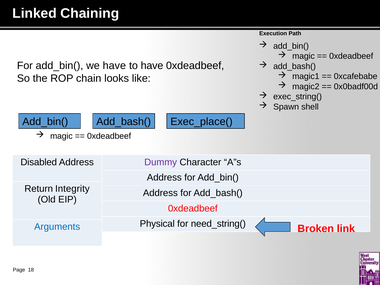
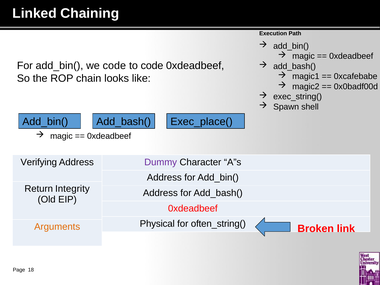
we have: have -> code
to have: have -> code
Disabled: Disabled -> Verifying
need_string(: need_string( -> often_string(
Arguments colour: blue -> orange
